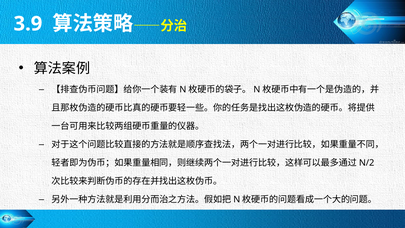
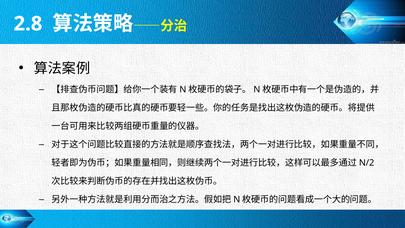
3.9: 3.9 -> 2.8
